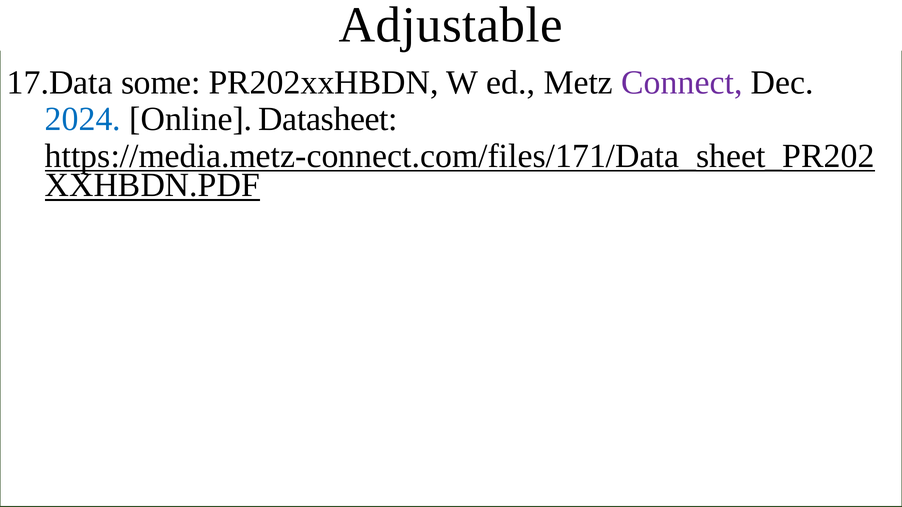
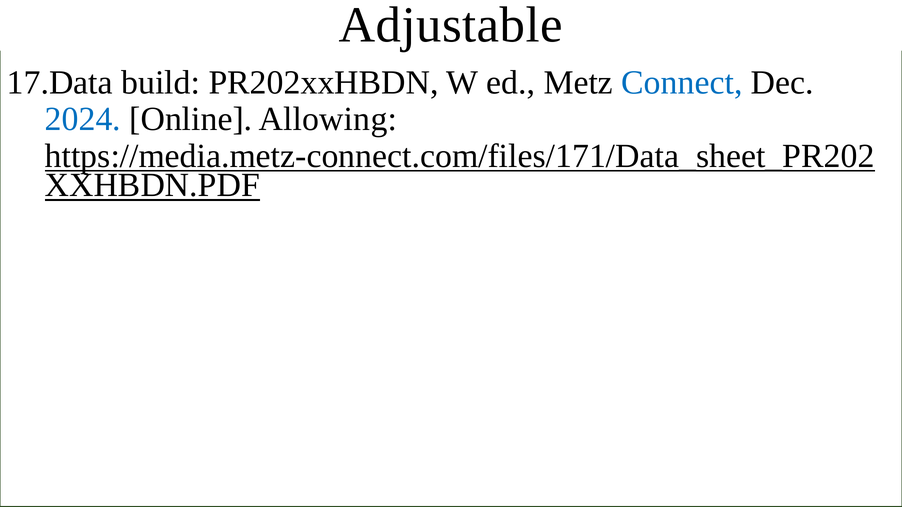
some at (161, 83): some -> build
Connect at (682, 83) colour: purple -> blue
Online Datasheet: Datasheet -> Allowing
